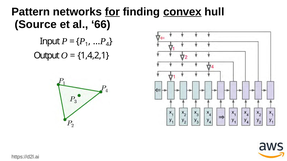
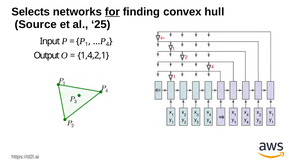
Pattern: Pattern -> Selects
convex underline: present -> none
66: 66 -> 25
